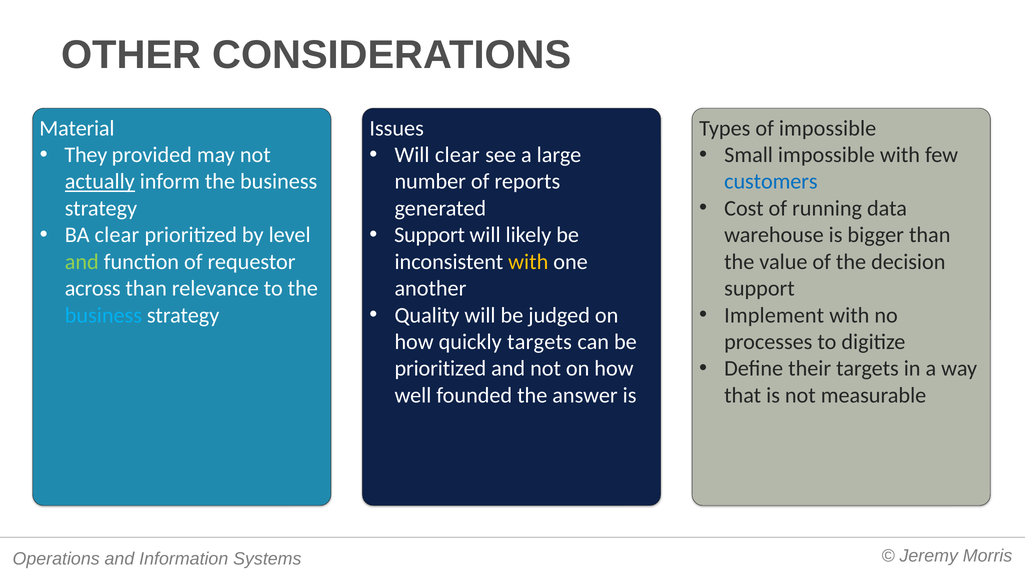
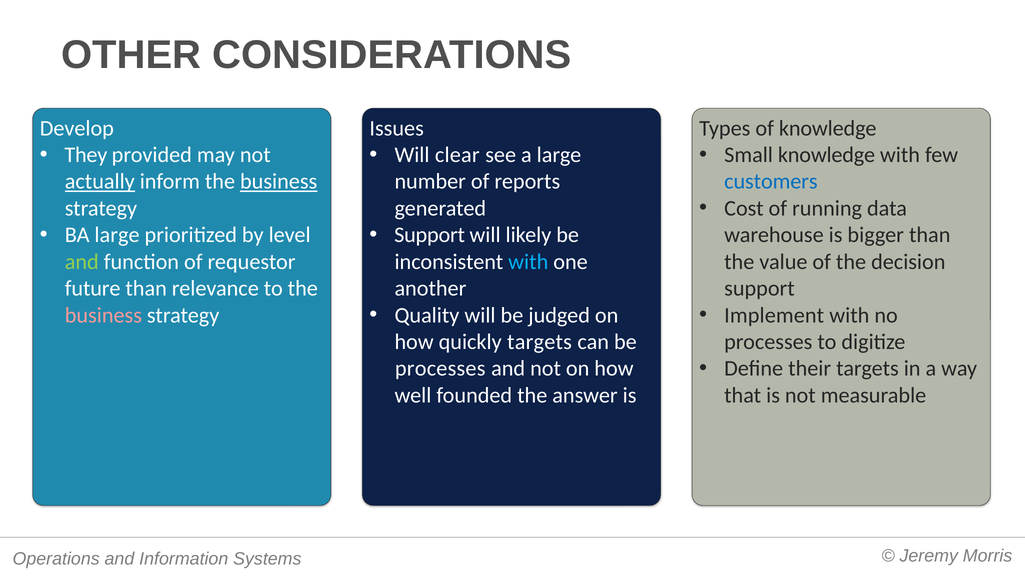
Material: Material -> Develop
of impossible: impossible -> knowledge
Small impossible: impossible -> knowledge
business at (279, 182) underline: none -> present
BA clear: clear -> large
with at (528, 262) colour: yellow -> light blue
across: across -> future
business at (103, 315) colour: light blue -> pink
prioritized at (440, 368): prioritized -> processes
